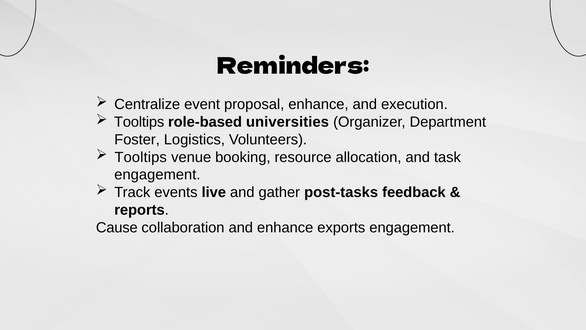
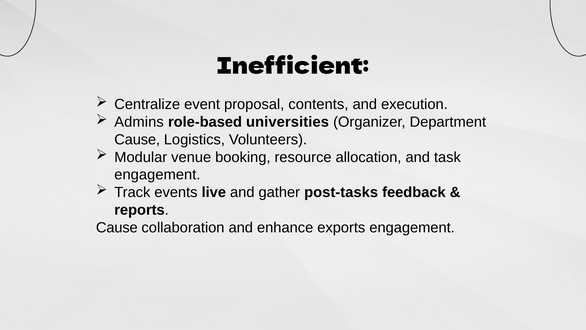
Reminders: Reminders -> Inefficient
proposal enhance: enhance -> contents
Tooltips at (139, 122): Tooltips -> Admins
Foster at (137, 139): Foster -> Cause
Tooltips at (141, 157): Tooltips -> Modular
